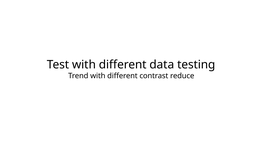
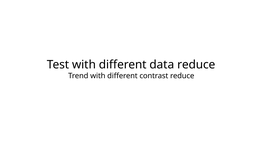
testing at (196, 65): testing -> reduce
